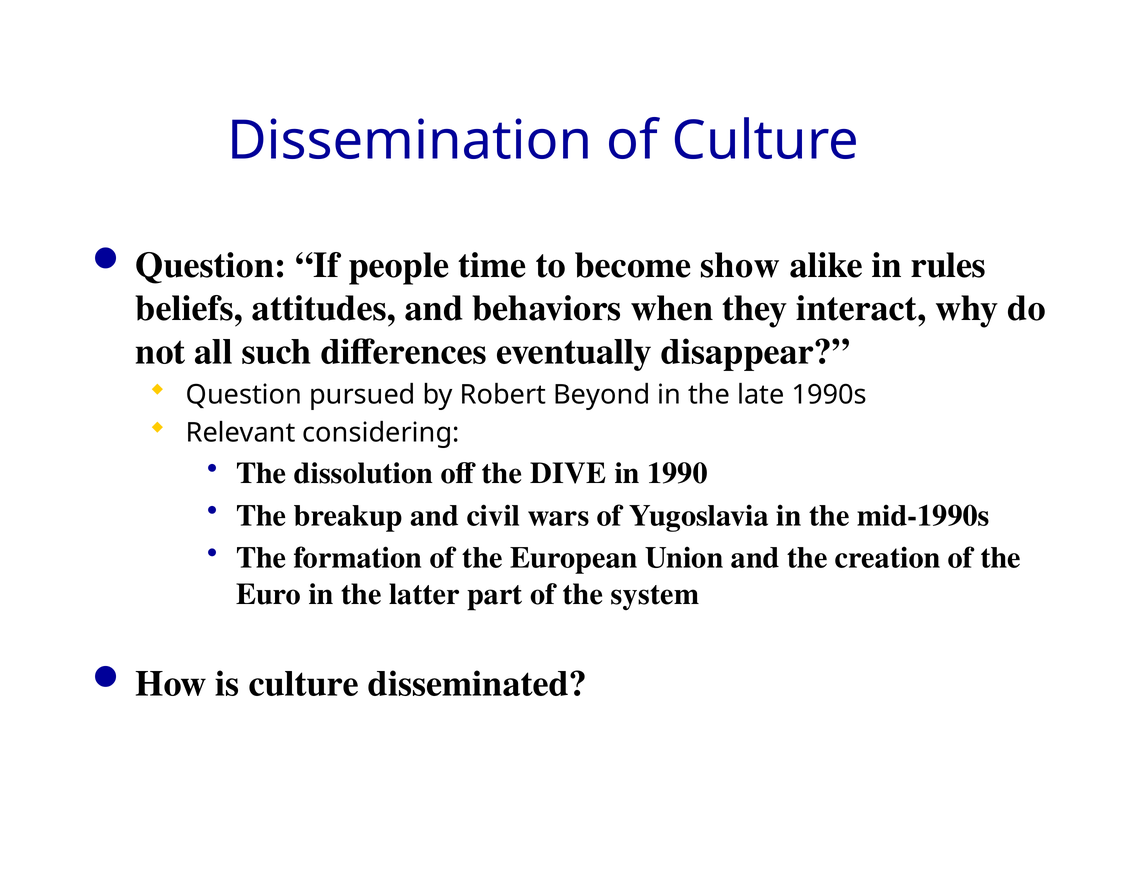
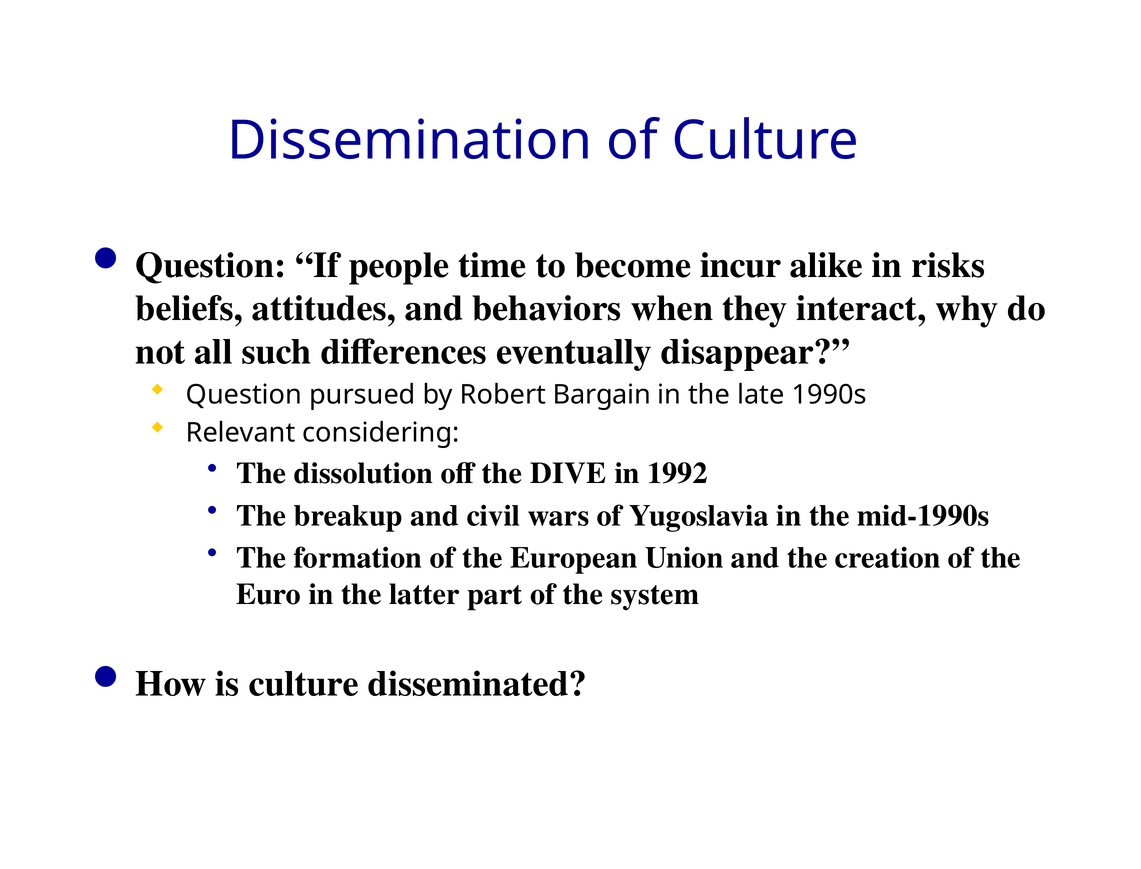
show: show -> incur
rules: rules -> risks
Beyond: Beyond -> Bargain
1990: 1990 -> 1992
